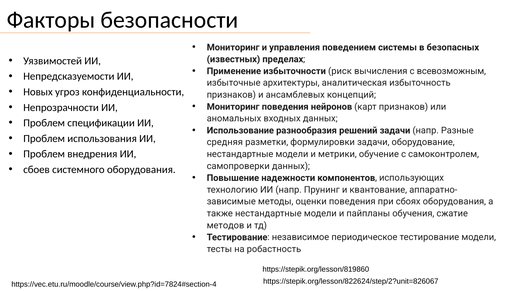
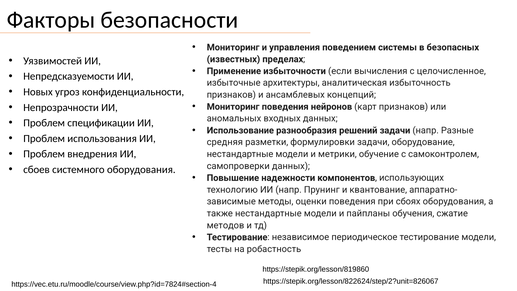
риск: риск -> если
всевозможным: всевозможным -> целочисленное
